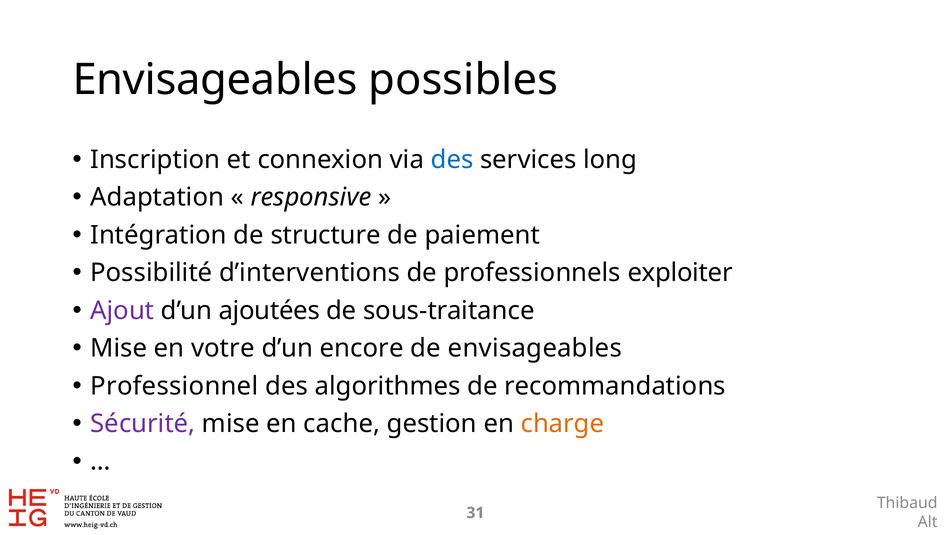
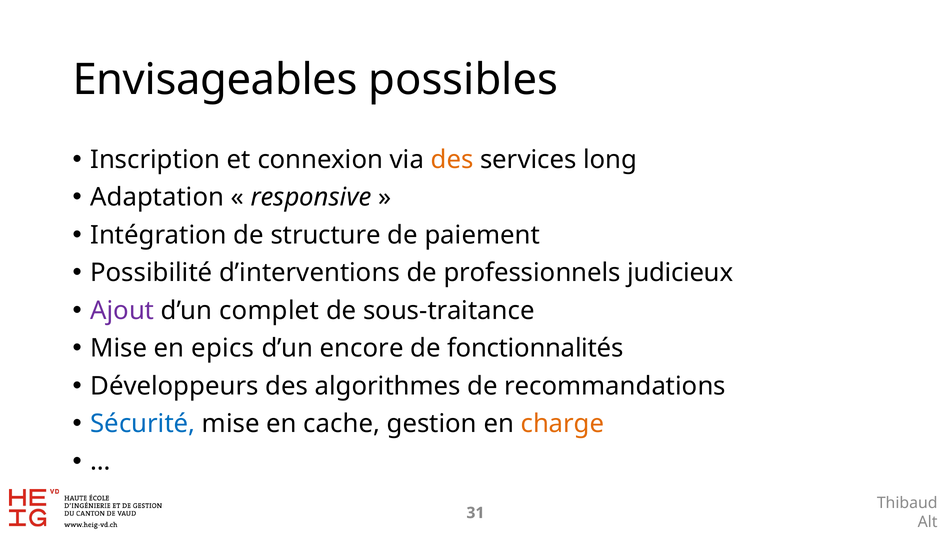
des at (452, 160) colour: blue -> orange
exploiter: exploiter -> judicieux
ajoutées: ajoutées -> complet
votre: votre -> epics
de envisageables: envisageables -> fonctionnalités
Professionnel: Professionnel -> Développeurs
Sécurité colour: purple -> blue
